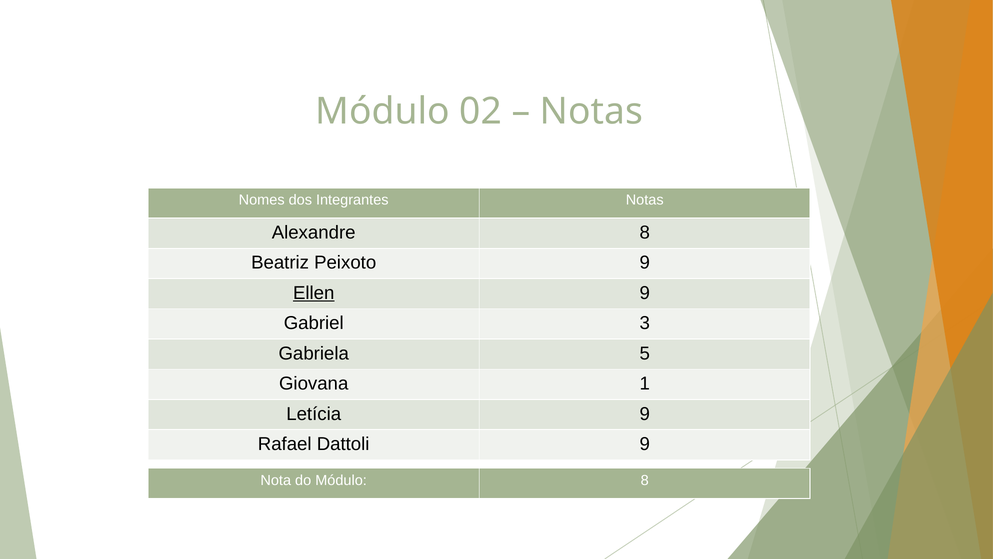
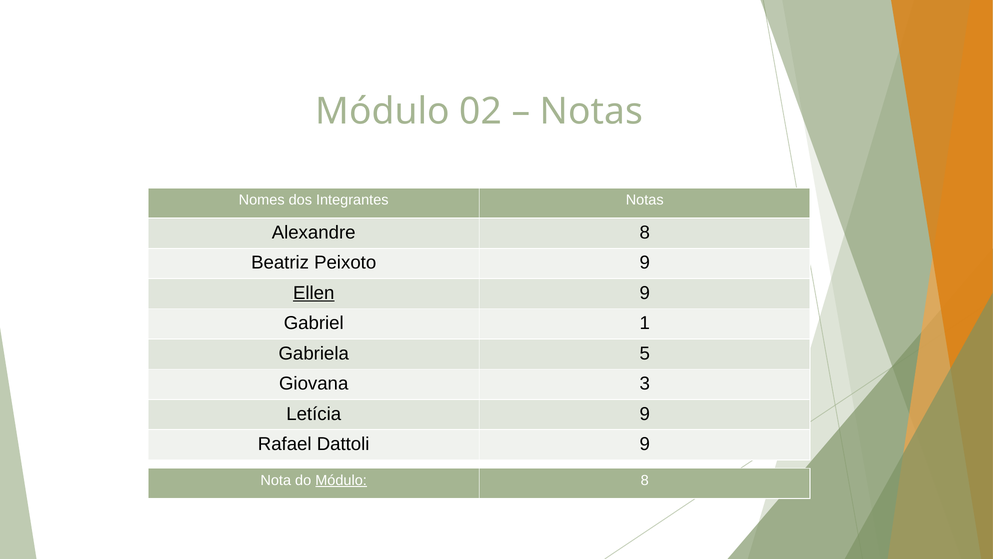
3: 3 -> 1
1: 1 -> 3
Módulo at (341, 480) underline: none -> present
